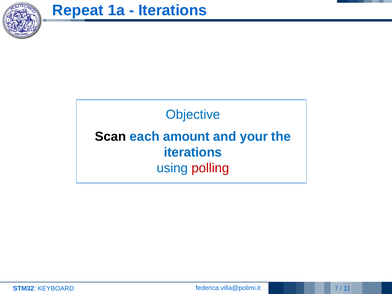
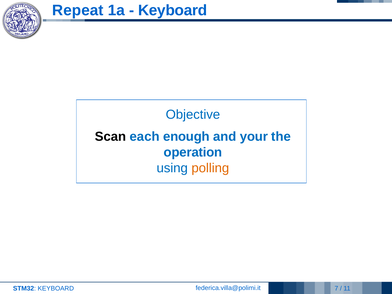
Iterations at (173, 10): Iterations -> Keyboard
amount: amount -> enough
iterations at (193, 152): iterations -> operation
polling colour: red -> orange
